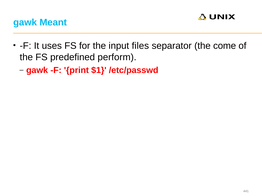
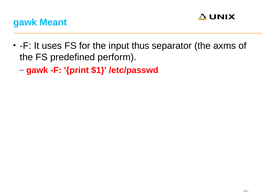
files: files -> thus
come: come -> axms
